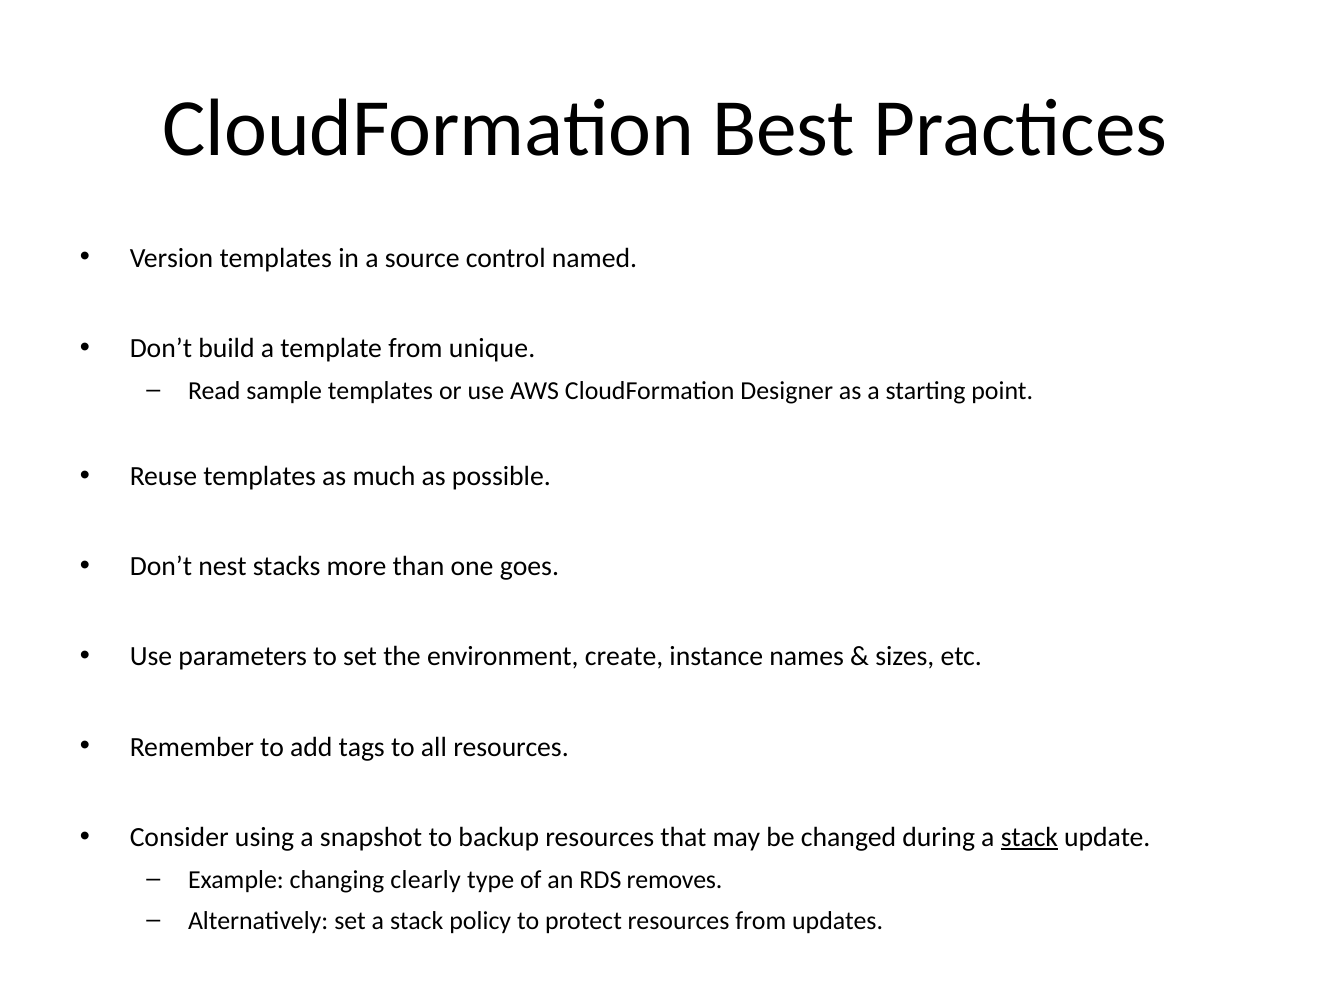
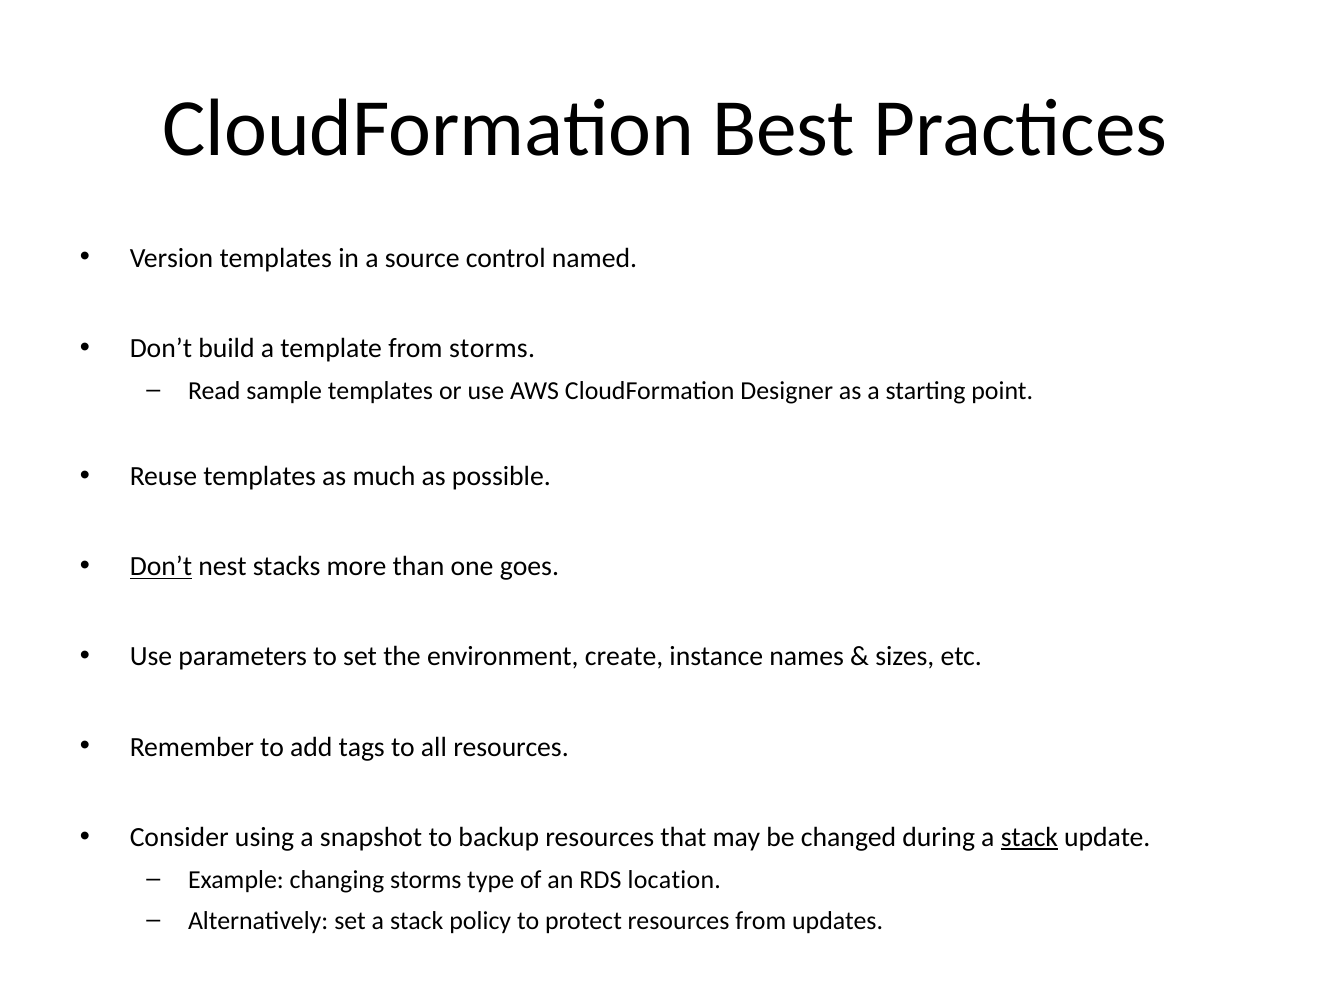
from unique: unique -> storms
Don’t at (161, 567) underline: none -> present
changing clearly: clearly -> storms
removes: removes -> location
